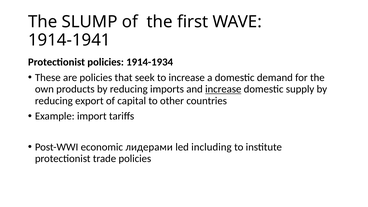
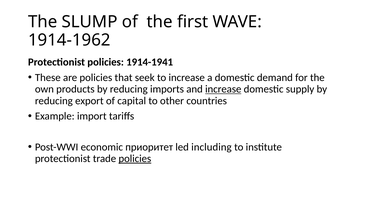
1914-1941: 1914-1941 -> 1914-1962
1914-1934: 1914-1934 -> 1914-1941
лидерами: лидерами -> приоритет
policies at (135, 159) underline: none -> present
